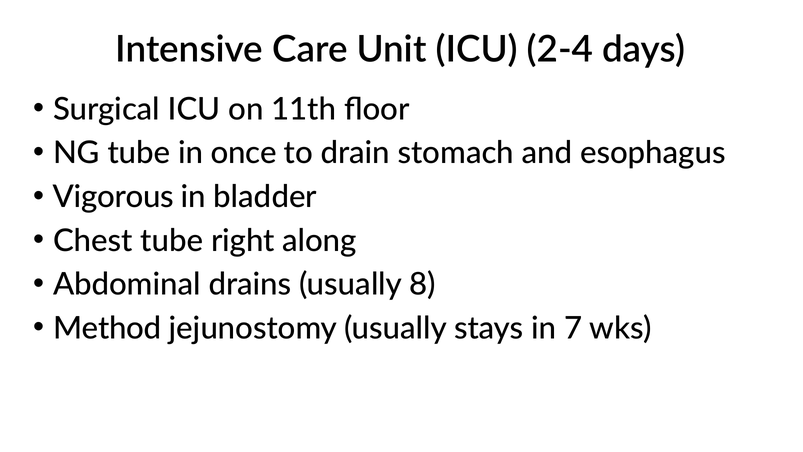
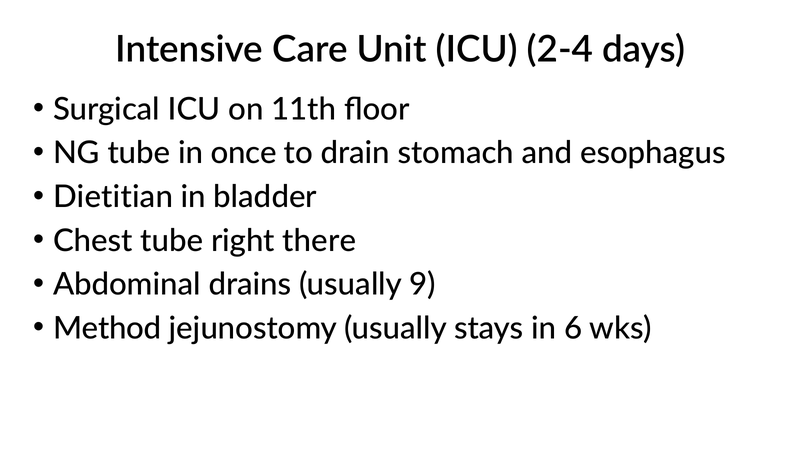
Vigorous: Vigorous -> Dietitian
along: along -> there
8: 8 -> 9
7: 7 -> 6
